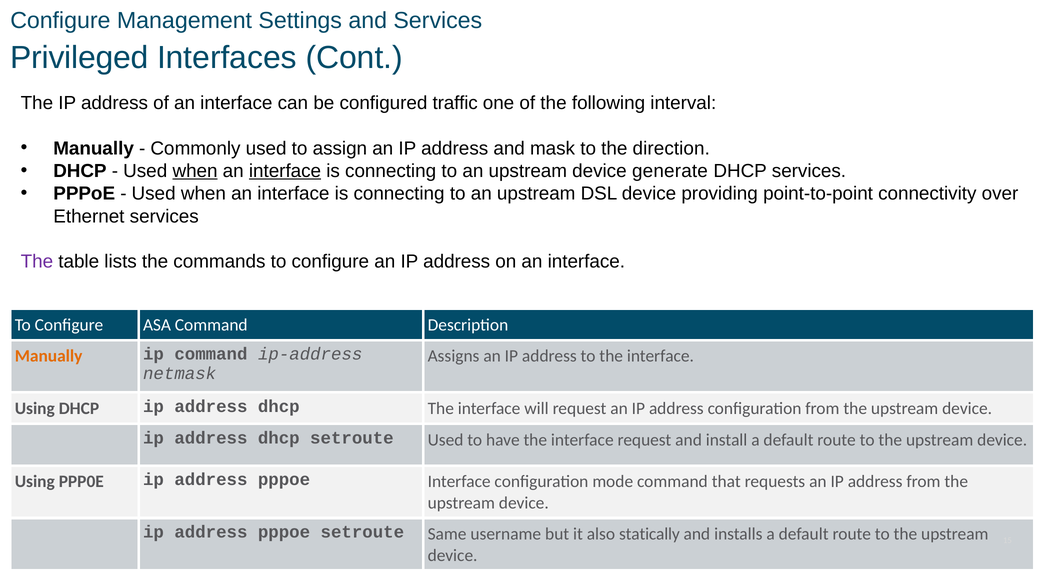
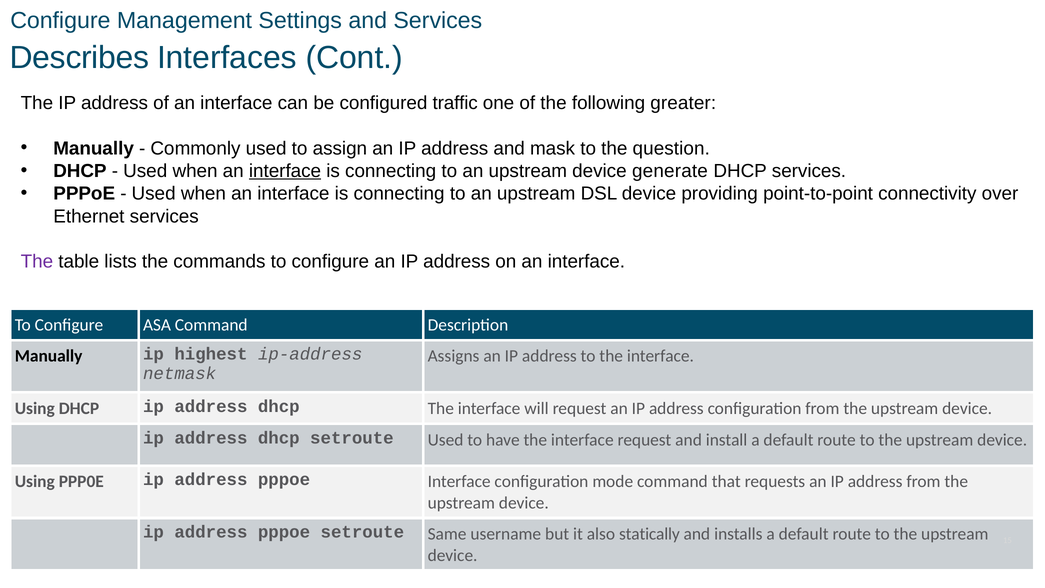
Privileged: Privileged -> Describes
interval: interval -> greater
direction: direction -> question
when at (195, 171) underline: present -> none
Manually at (49, 356) colour: orange -> black
ip command: command -> highest
